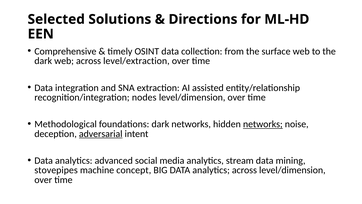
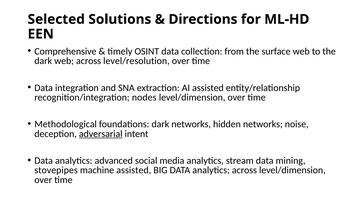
level/extraction: level/extraction -> level/resolution
networks at (263, 124) underline: present -> none
machine concept: concept -> assisted
